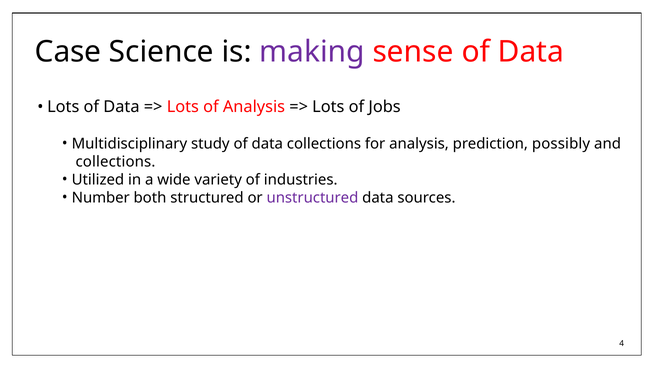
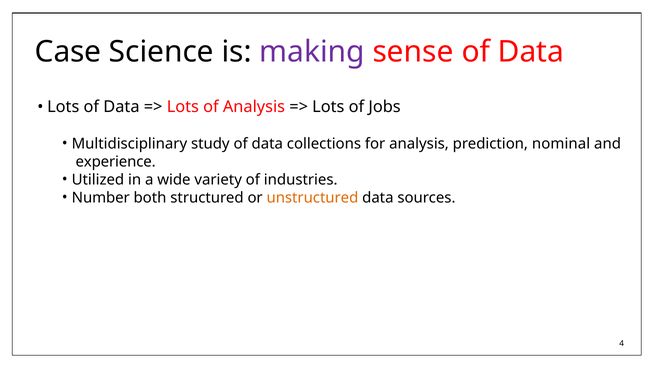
possibly: possibly -> nominal
collections at (115, 162): collections -> experience
unstructured colour: purple -> orange
